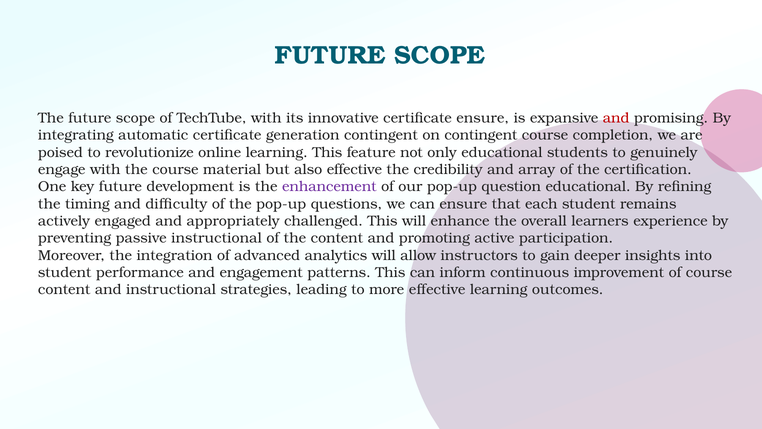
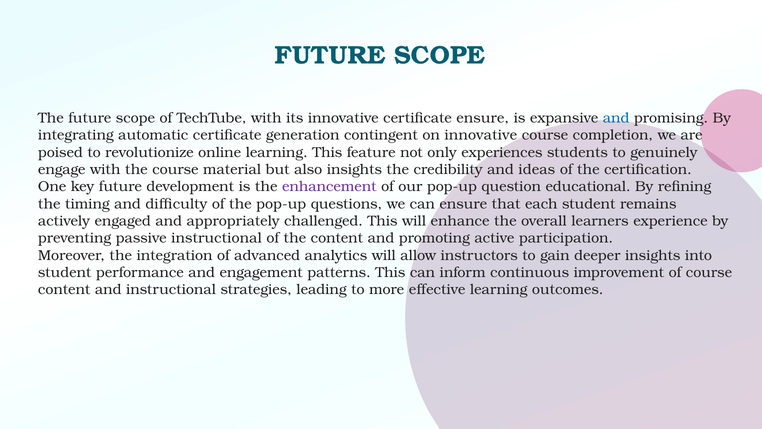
and at (616, 118) colour: red -> blue
on contingent: contingent -> innovative
only educational: educational -> experiences
also effective: effective -> insights
array: array -> ideas
